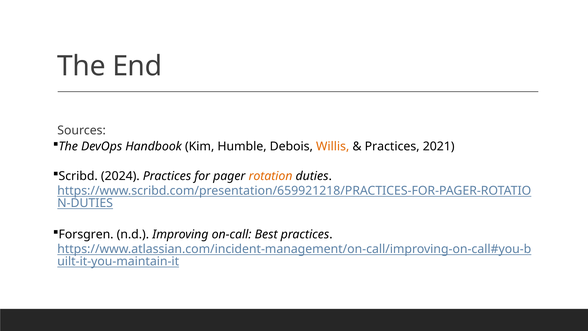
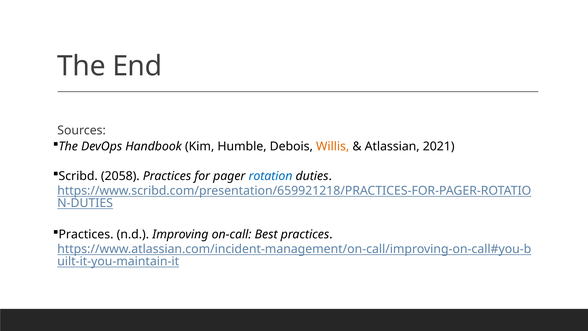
Practices at (392, 146): Practices -> Atlassian
2024: 2024 -> 2058
rotation colour: orange -> blue
Forsgren at (86, 234): Forsgren -> Practices
